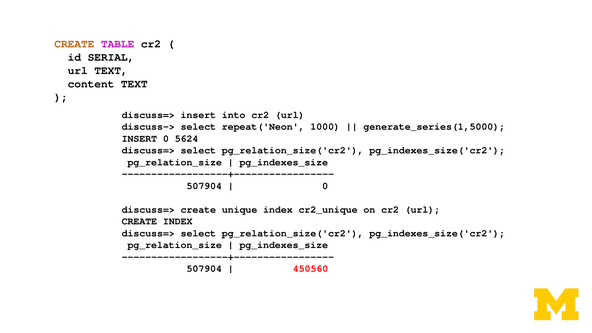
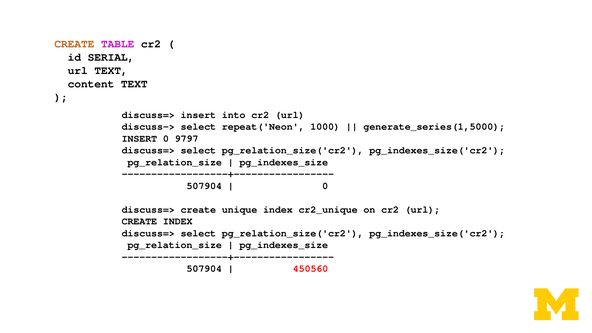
5624: 5624 -> 9797
